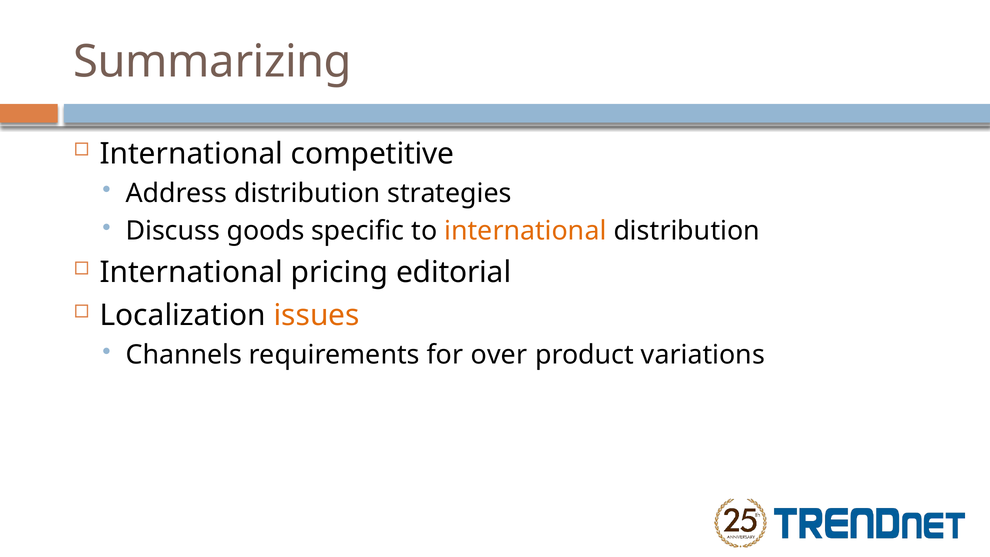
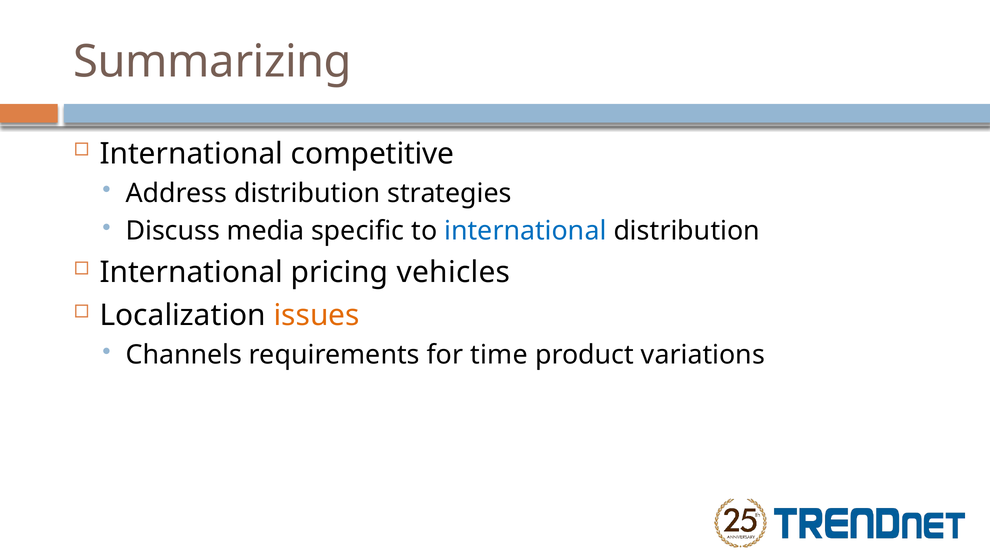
goods: goods -> media
international at (525, 231) colour: orange -> blue
editorial: editorial -> vehicles
over: over -> time
